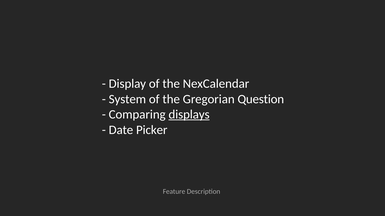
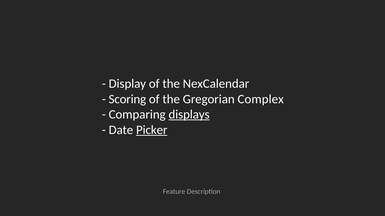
System: System -> Scoring
Question: Question -> Complex
Picker underline: none -> present
